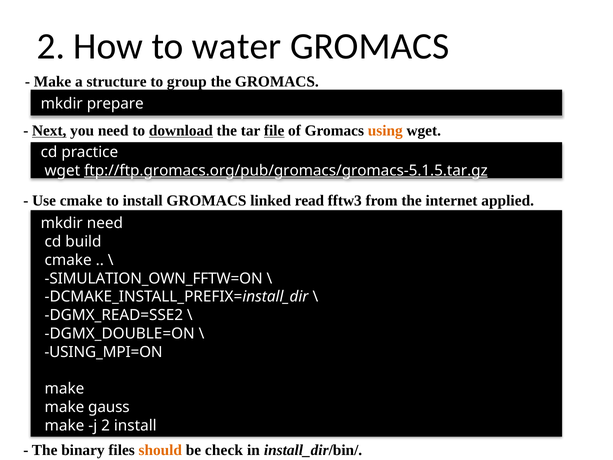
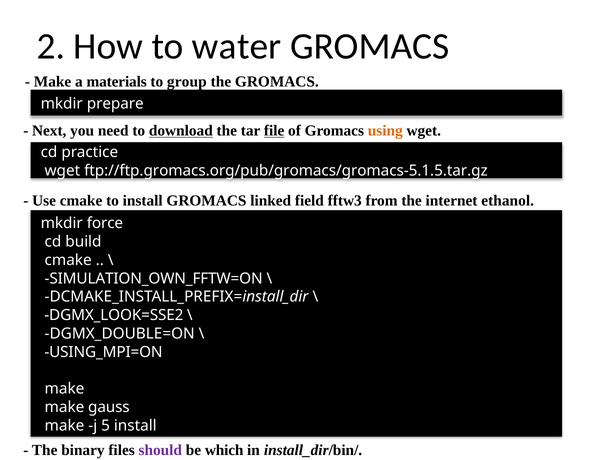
structure: structure -> materials
Next underline: present -> none
ftp://ftp.gromacs.org/pub/gromacs/gromacs-5.1.5.tar.gz underline: present -> none
read: read -> field
applied: applied -> ethanol
mkdir need: need -> force
DGMX_READ=SSE2: DGMX_READ=SSE2 -> DGMX_LOOK=SSE2
j 2: 2 -> 5
should colour: orange -> purple
check: check -> which
